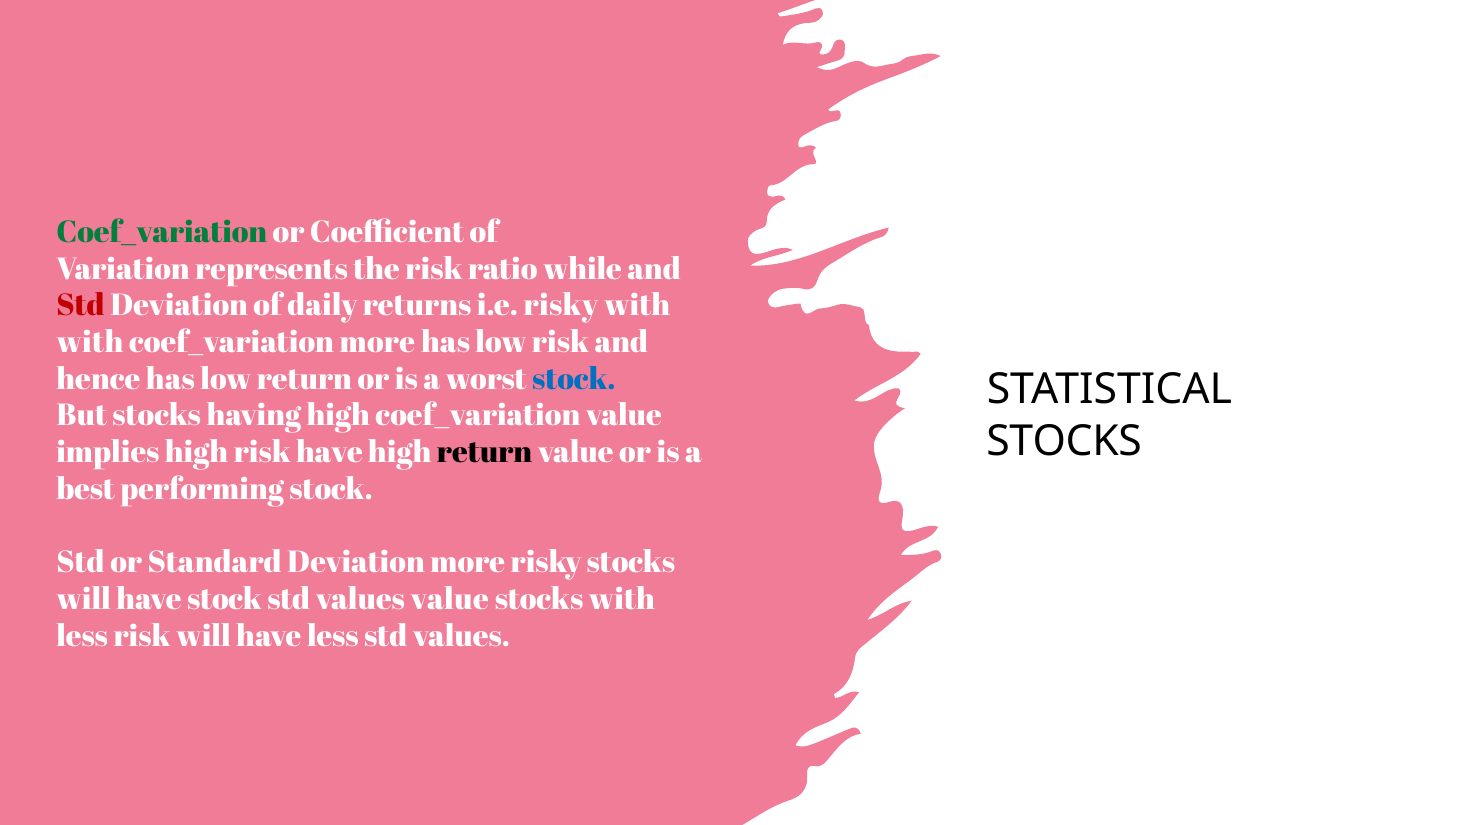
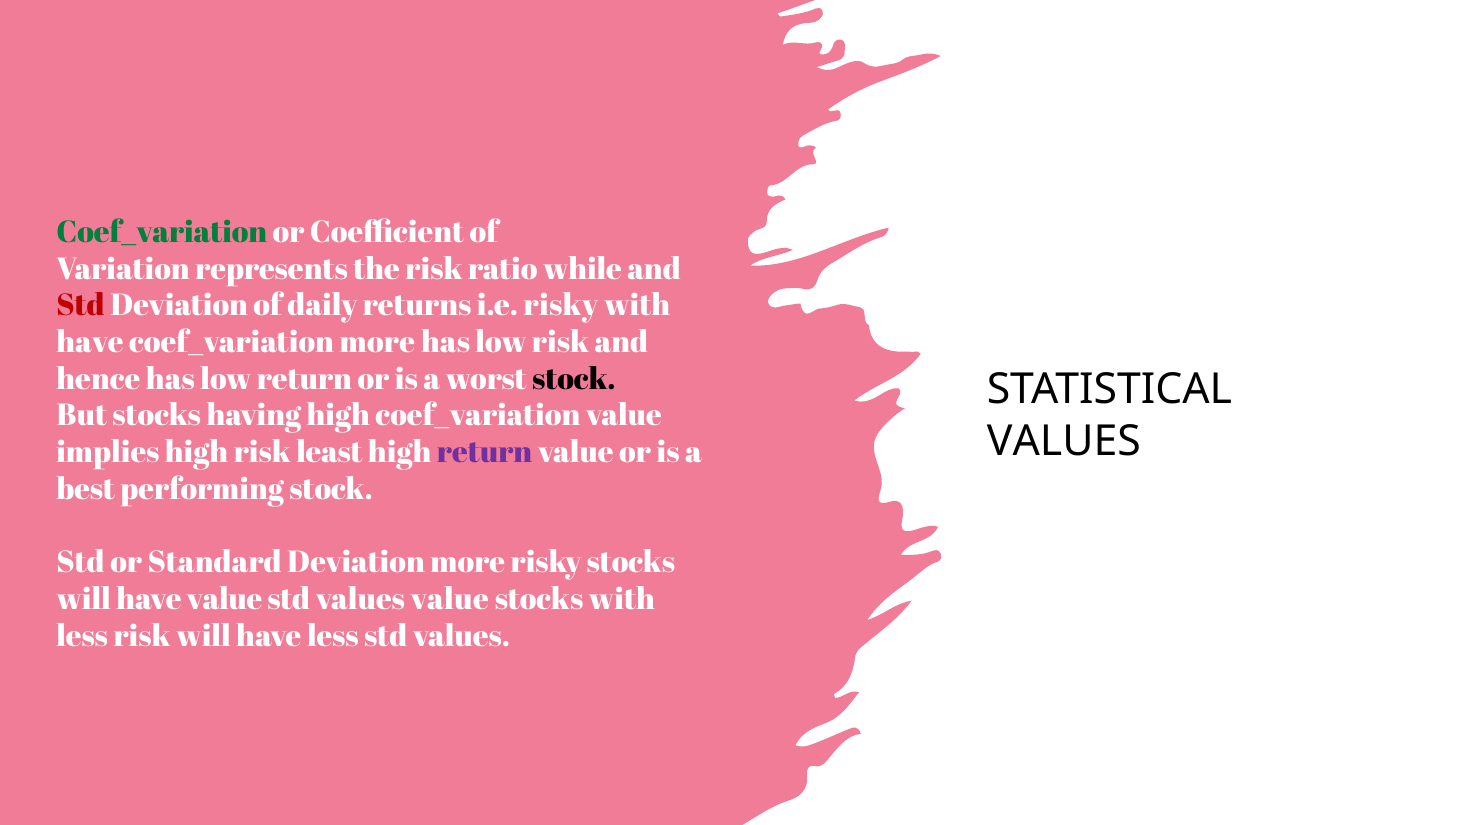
with at (90, 343): with -> have
stock at (574, 379) colour: blue -> black
STOCKS at (1064, 441): STOCKS -> VALUES
risk have: have -> least
return at (485, 453) colour: black -> purple
have stock: stock -> value
